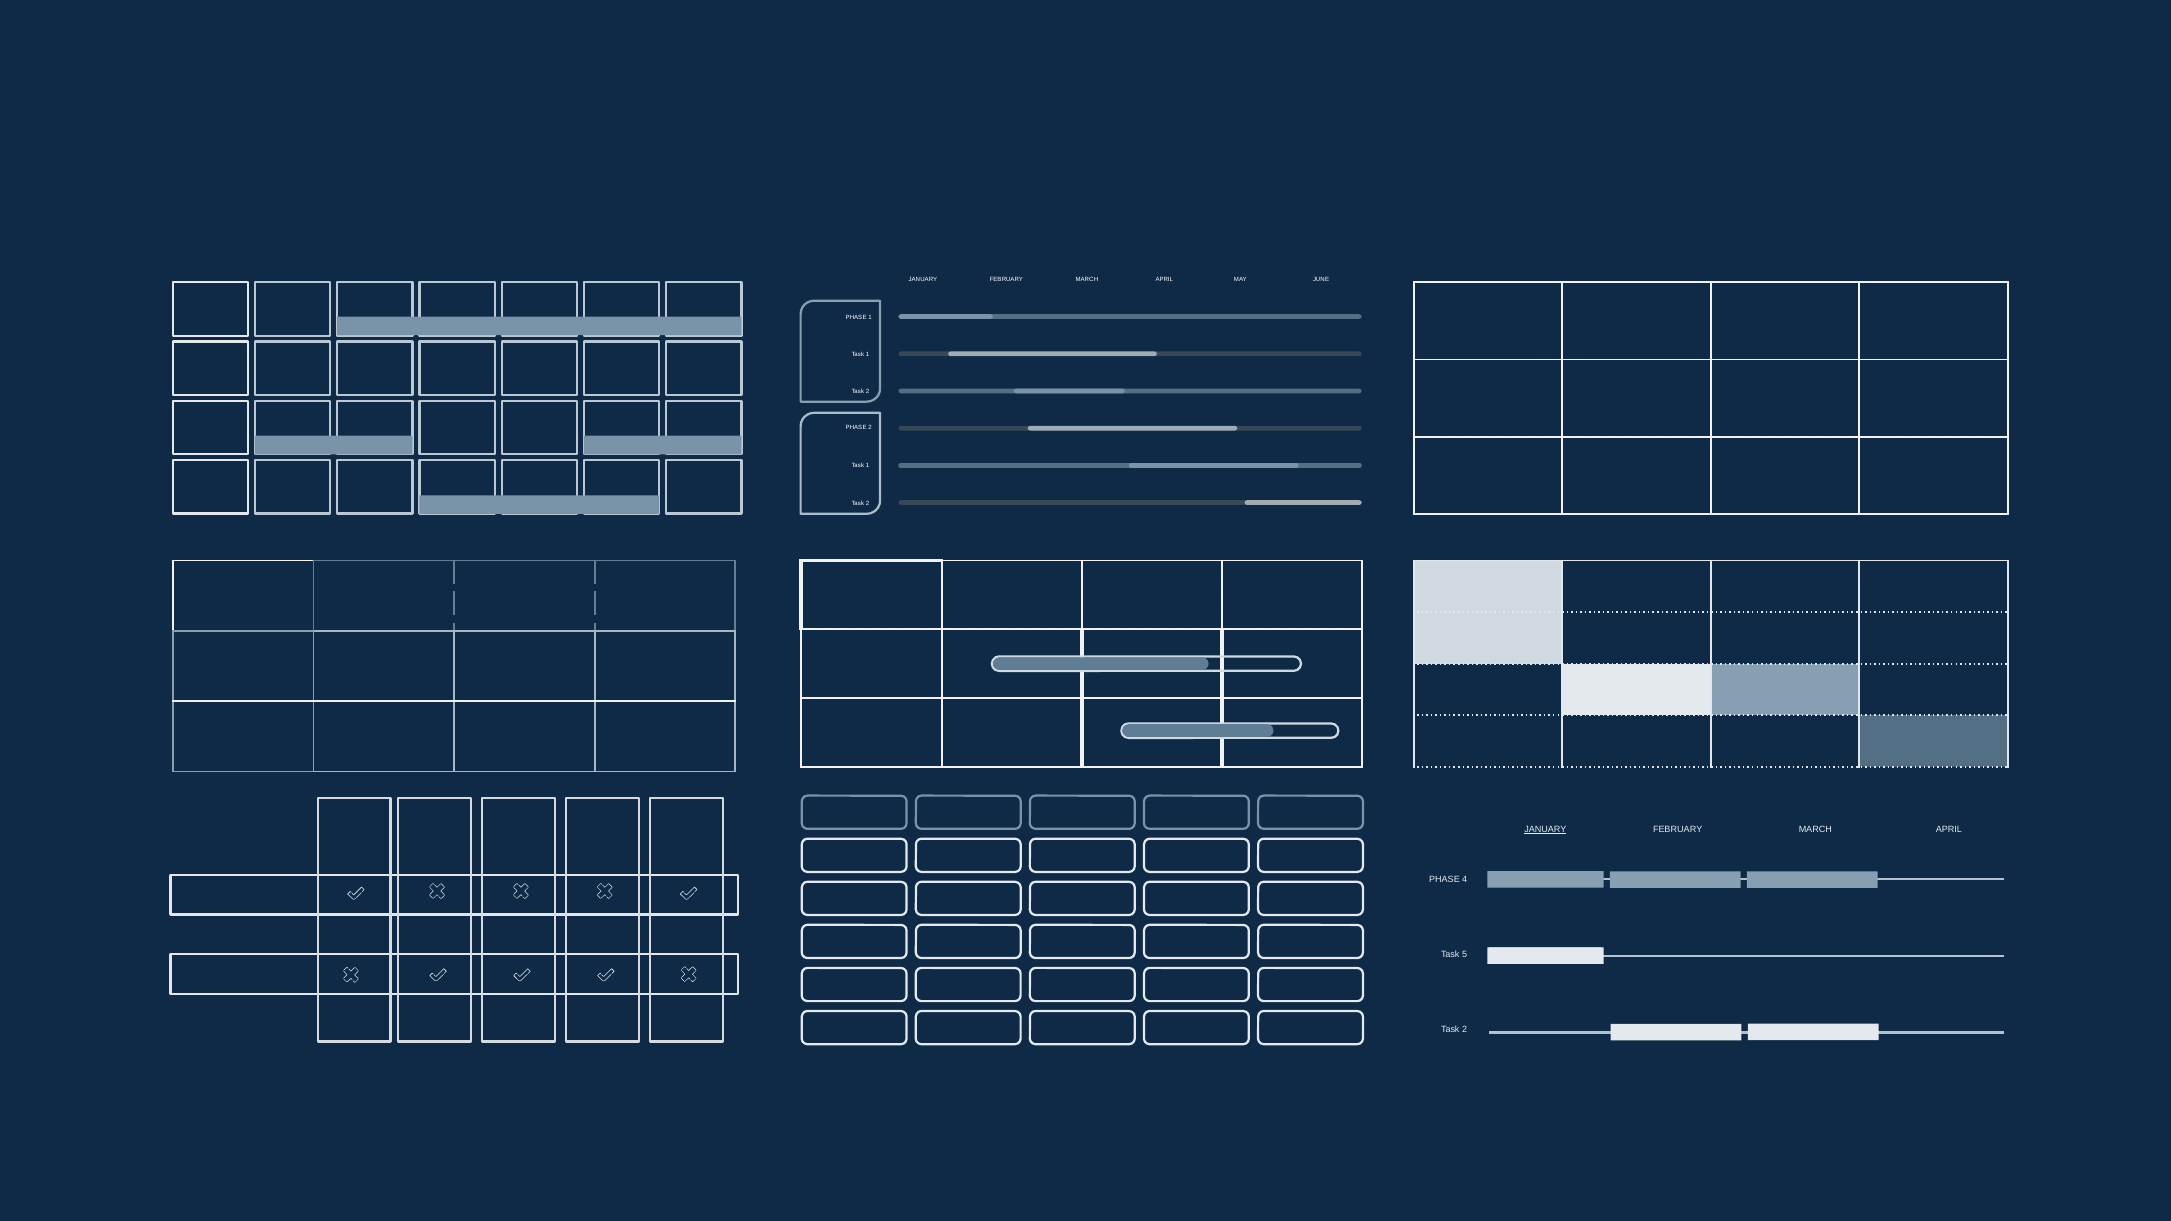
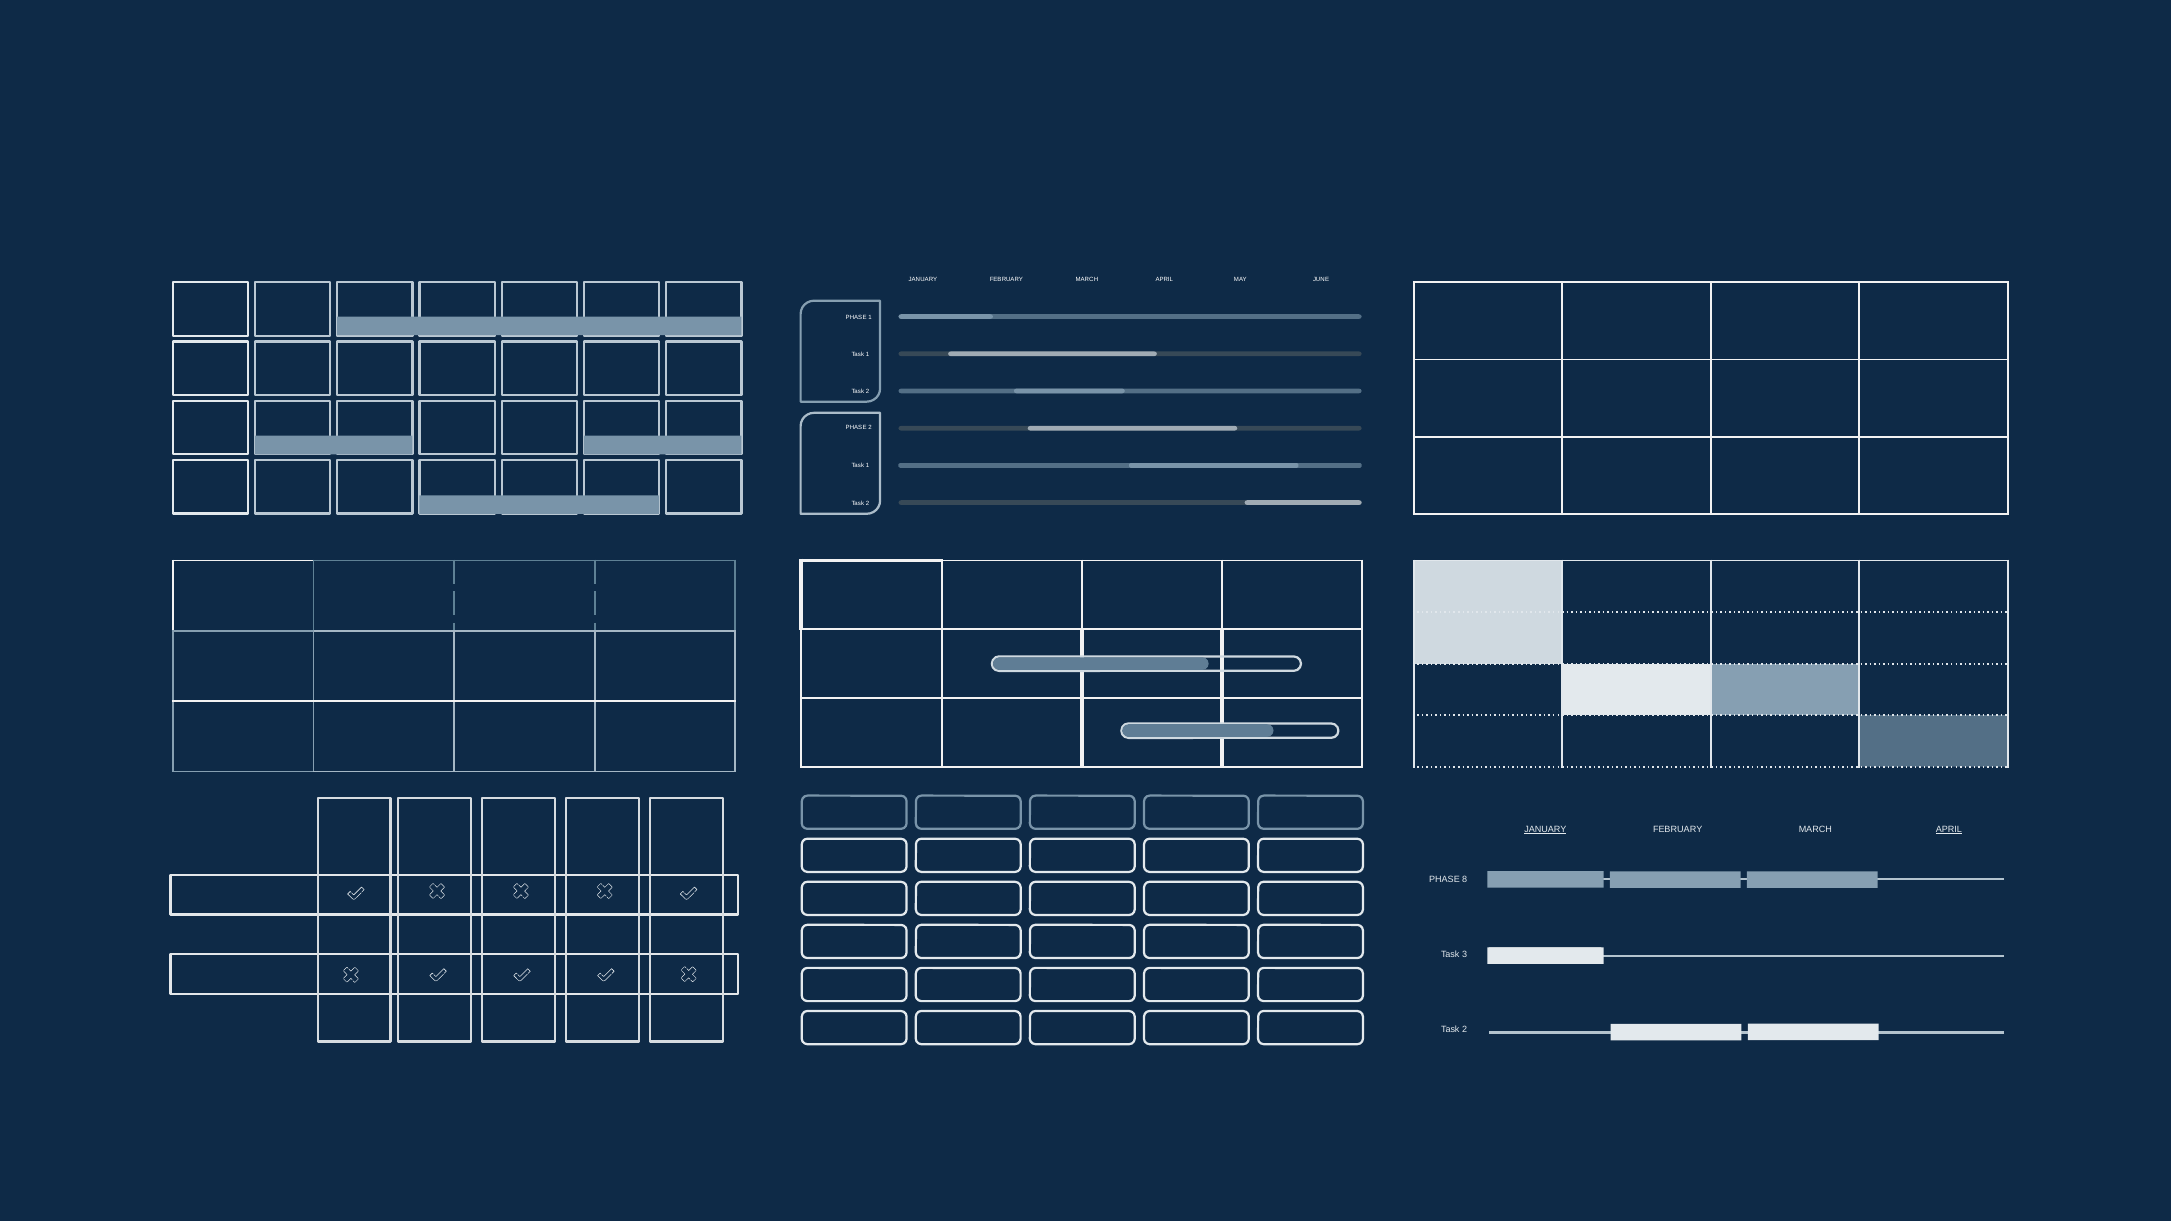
APRIL at (1949, 830) underline: none -> present
4: 4 -> 8
5: 5 -> 3
